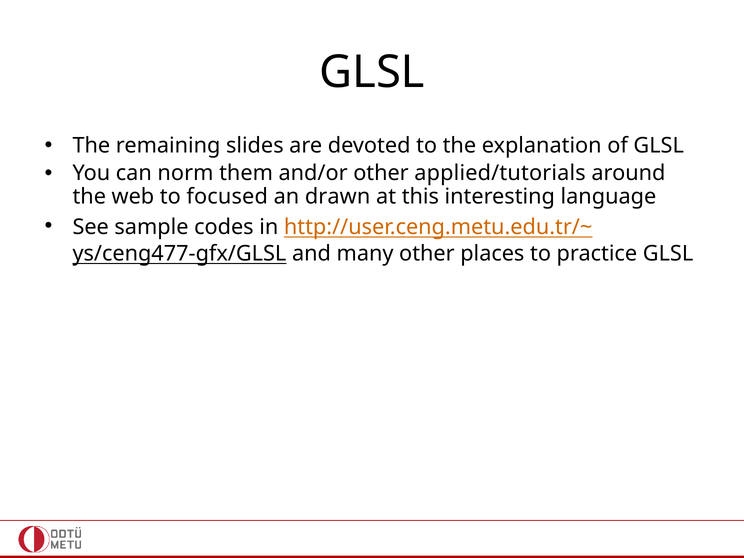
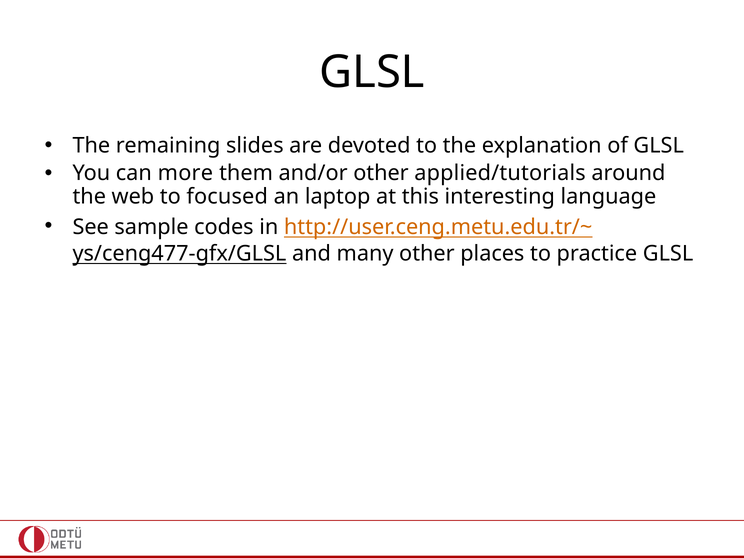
norm: norm -> more
drawn: drawn -> laptop
